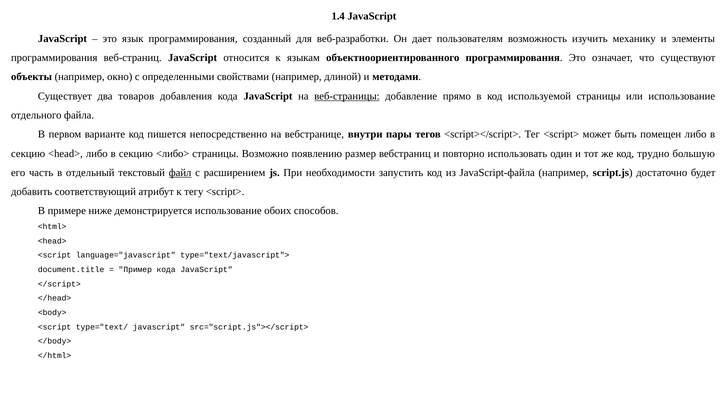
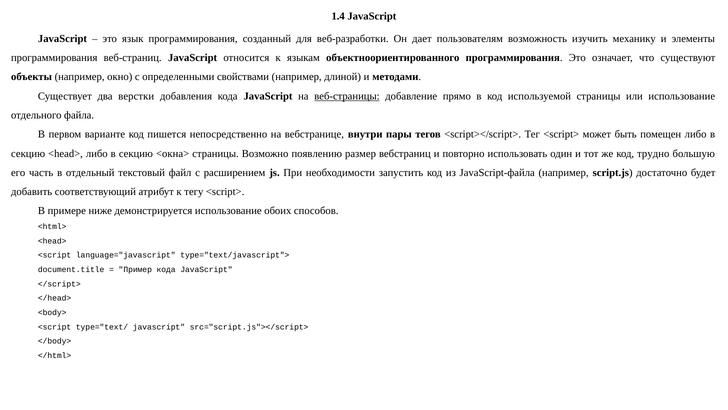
товаров: товаров -> верстки
<либо>: <либо> -> <окна>
файл underline: present -> none
